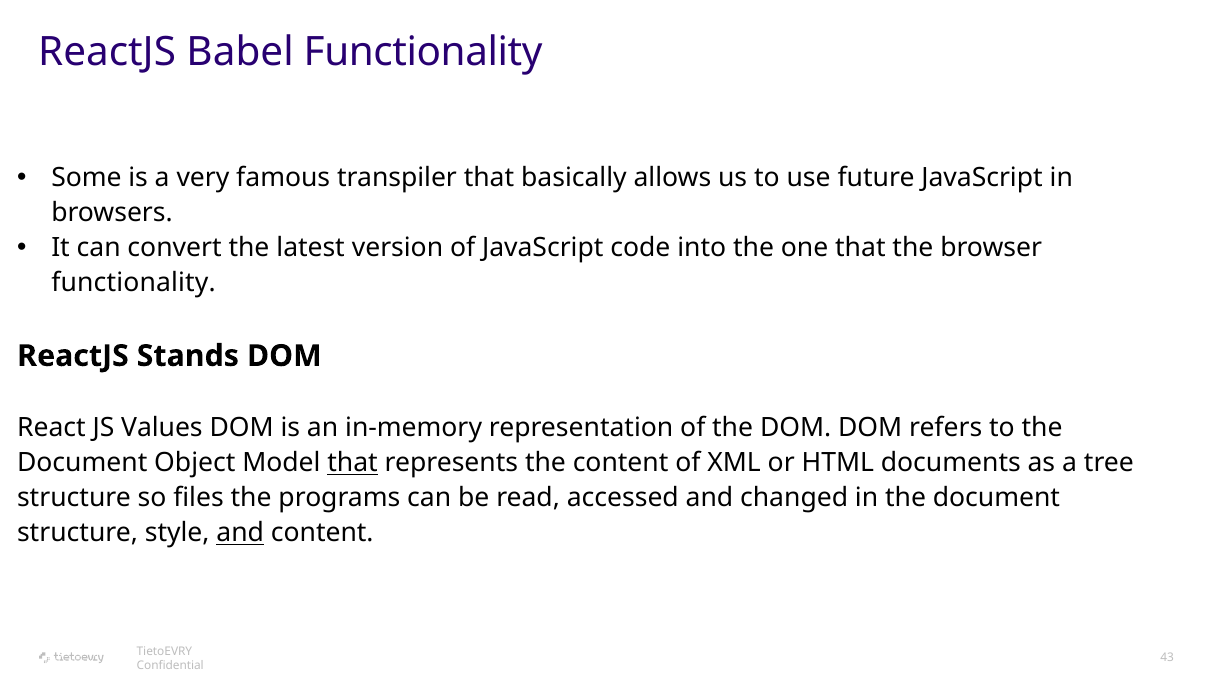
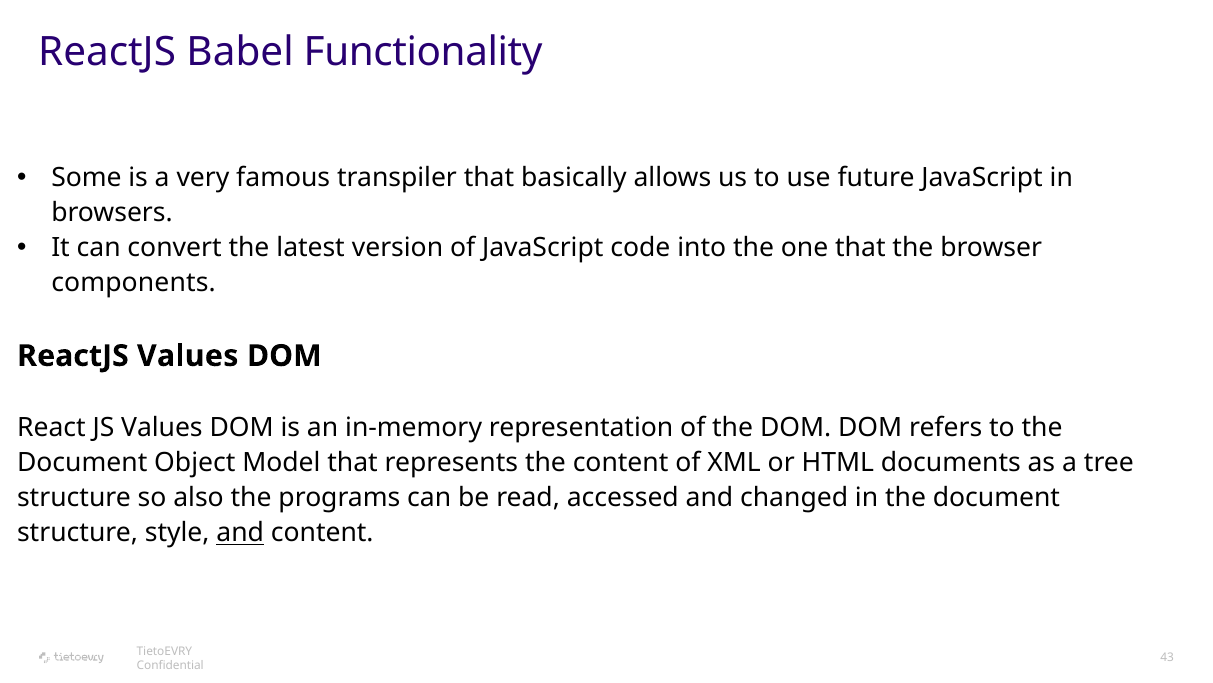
functionality at (134, 283): functionality -> components
ReactJS Stands: Stands -> Values
that at (353, 463) underline: present -> none
files: files -> also
